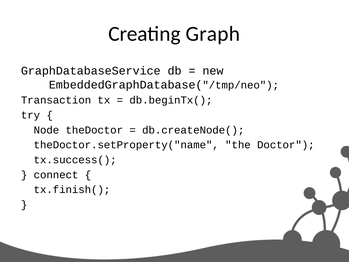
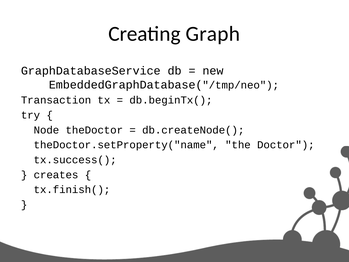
connect: connect -> creates
